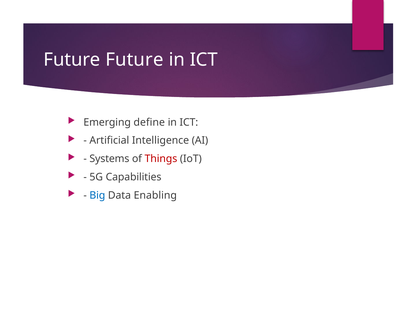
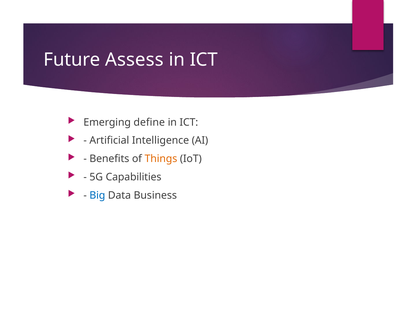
Future Future: Future -> Assess
Systems: Systems -> Benefits
Things colour: red -> orange
Enabling: Enabling -> Business
